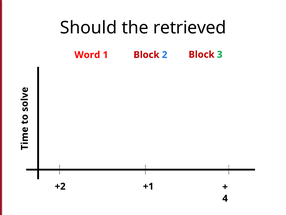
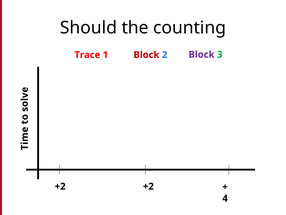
retrieved: retrieved -> counting
Word: Word -> Trace
Block at (202, 54) colour: red -> purple
+2 +1: +1 -> +2
